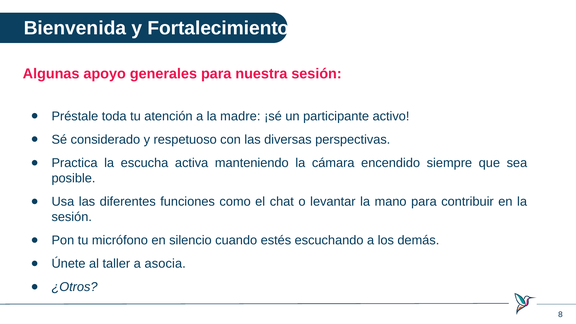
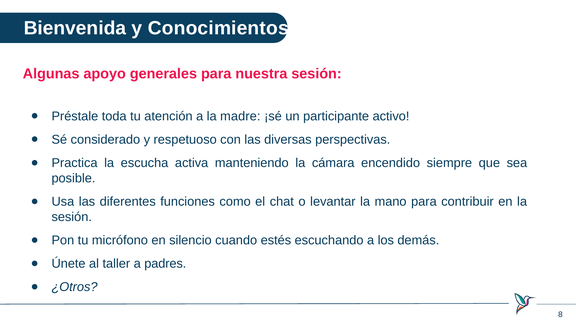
Fortalecimiento: Fortalecimiento -> Conocimientos
asocia: asocia -> padres
